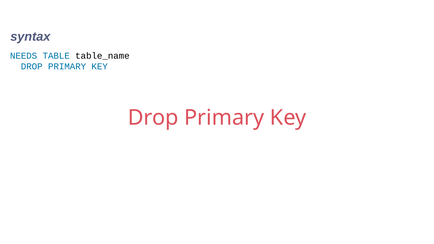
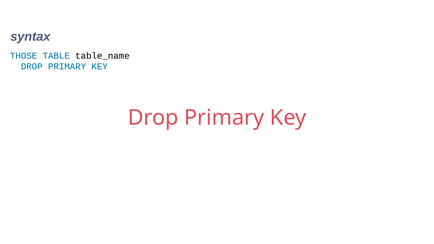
NEEDS: NEEDS -> THOSE
